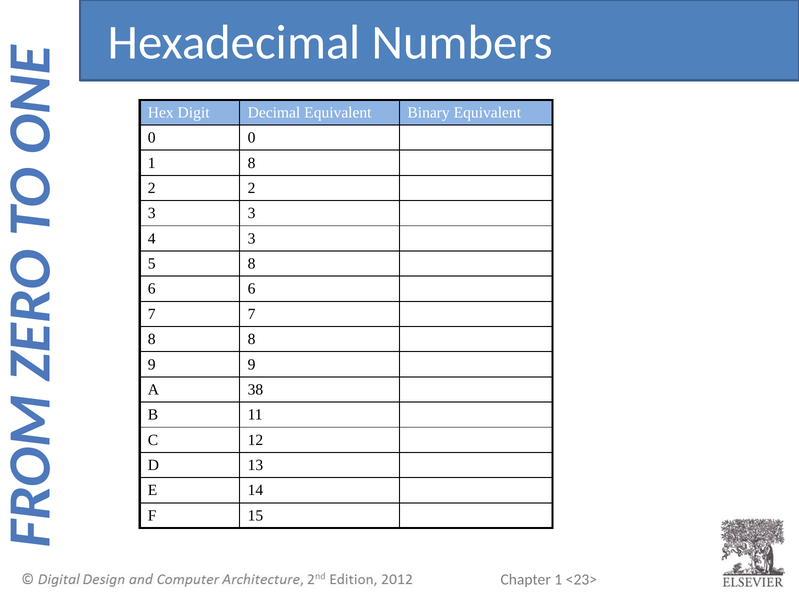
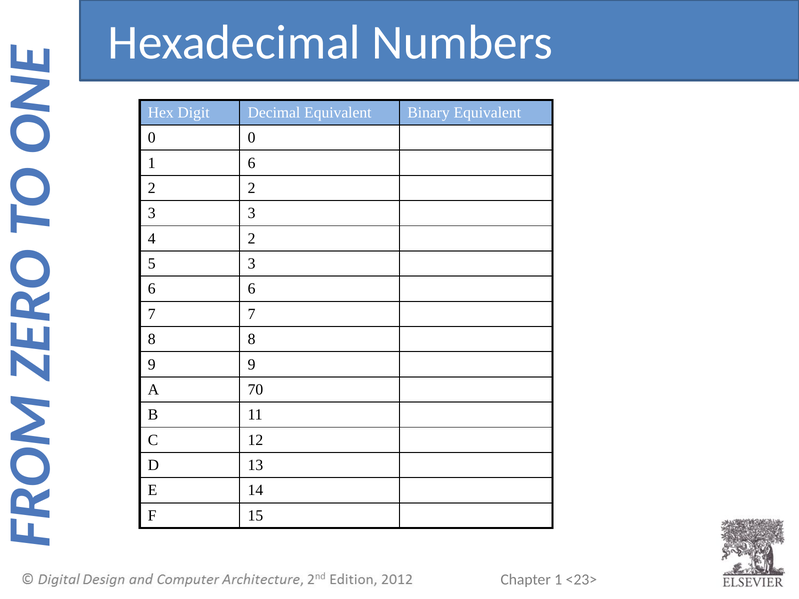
1 8: 8 -> 6
4 3: 3 -> 2
5 8: 8 -> 3
38: 38 -> 70
